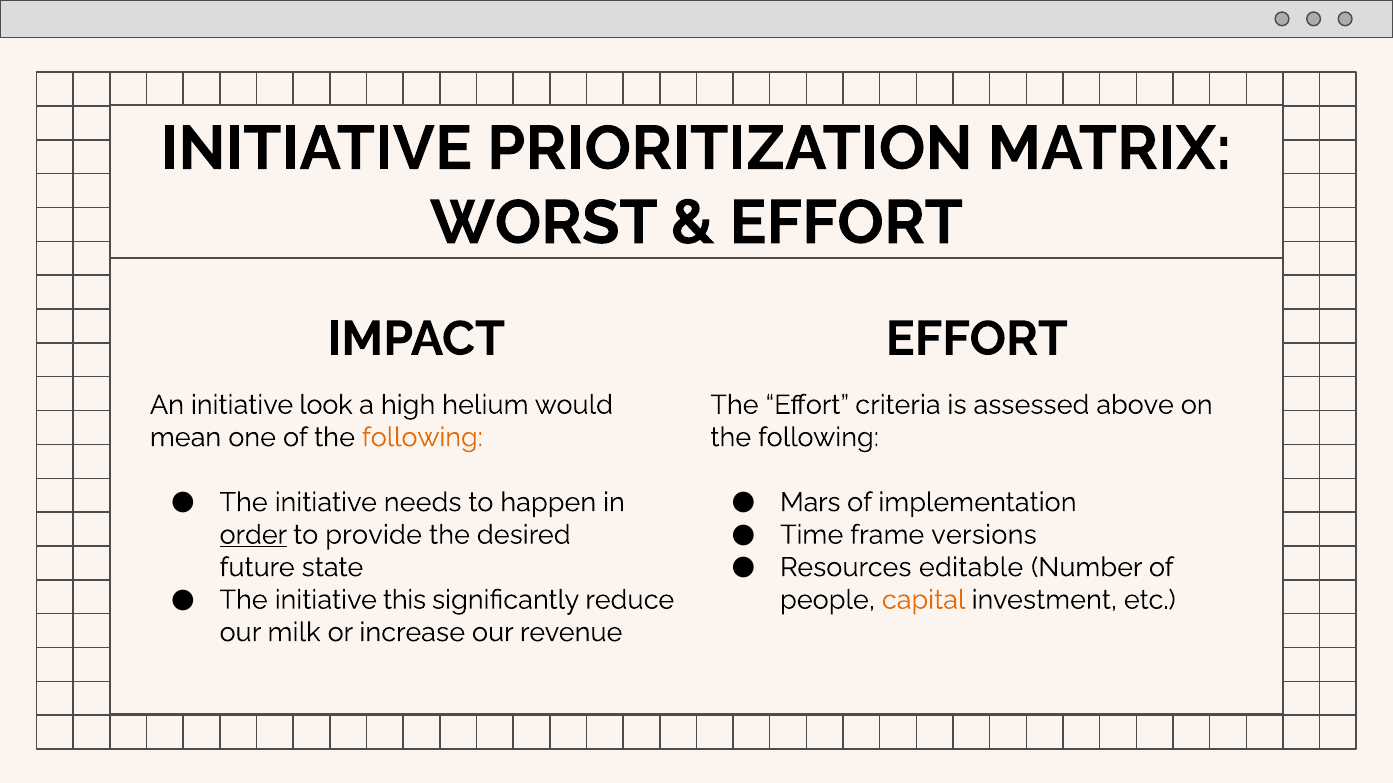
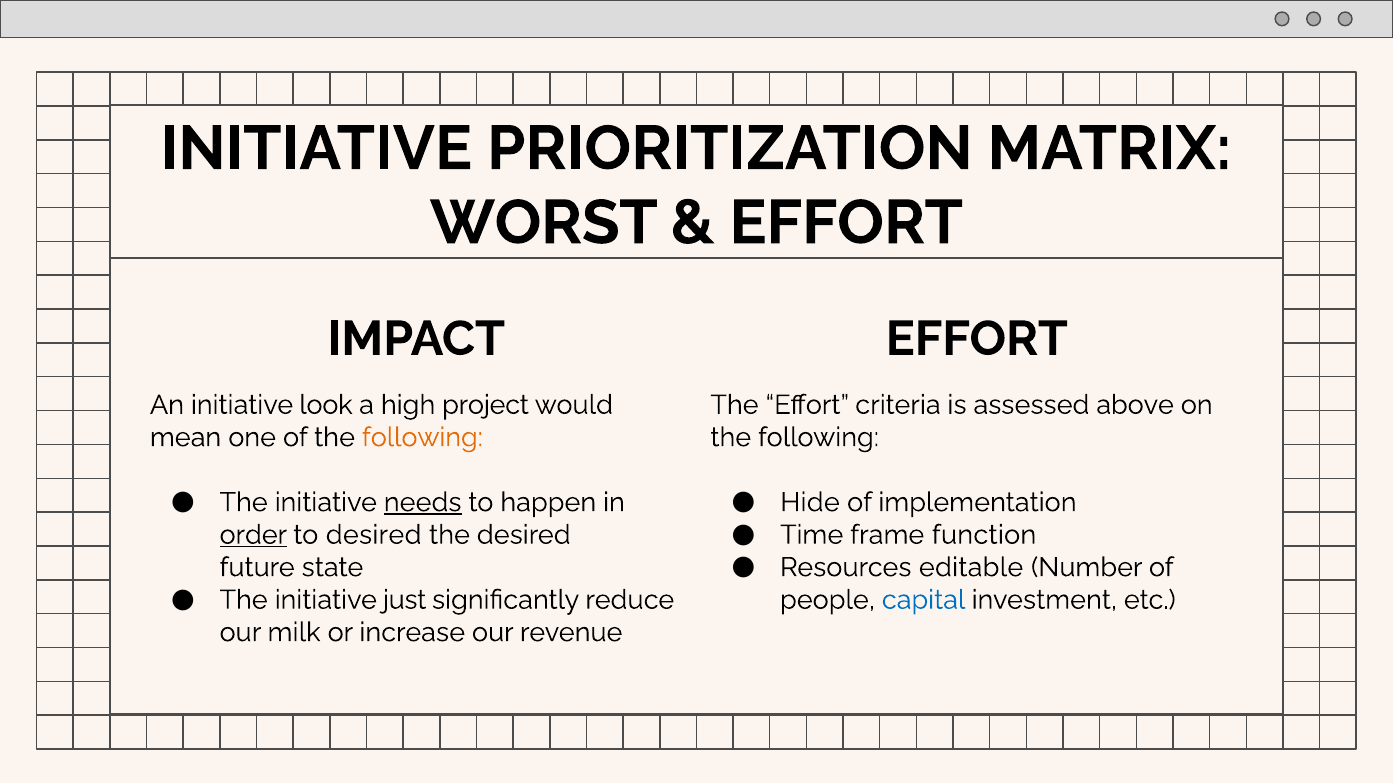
helium: helium -> project
needs underline: none -> present
Mars: Mars -> Hide
versions: versions -> function
to provide: provide -> desired
this: this -> just
capital colour: orange -> blue
